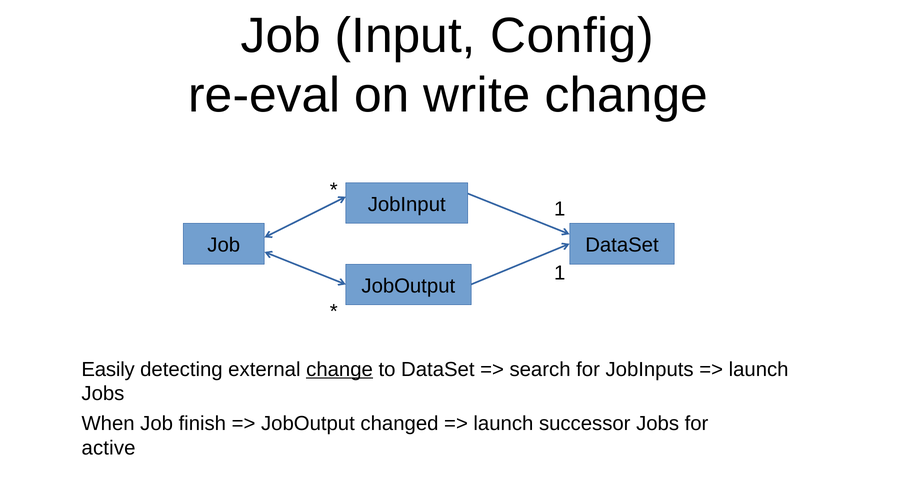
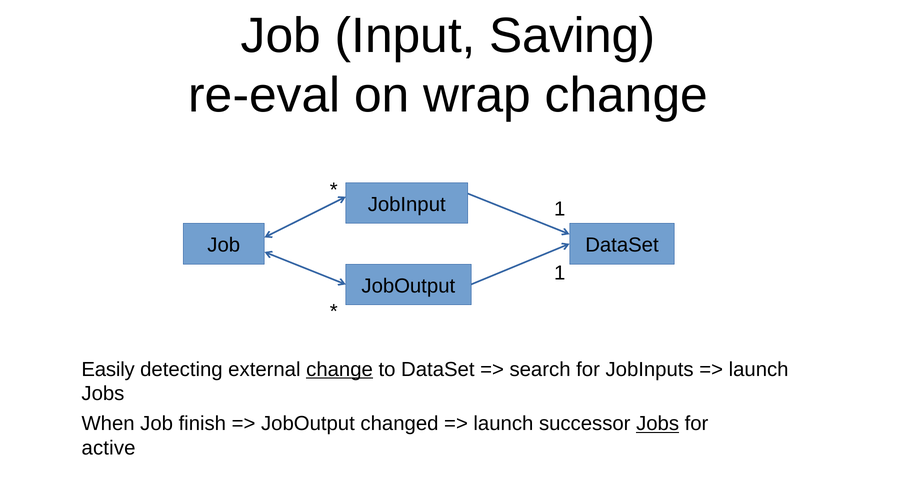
Config: Config -> Saving
write: write -> wrap
Jobs at (658, 424) underline: none -> present
